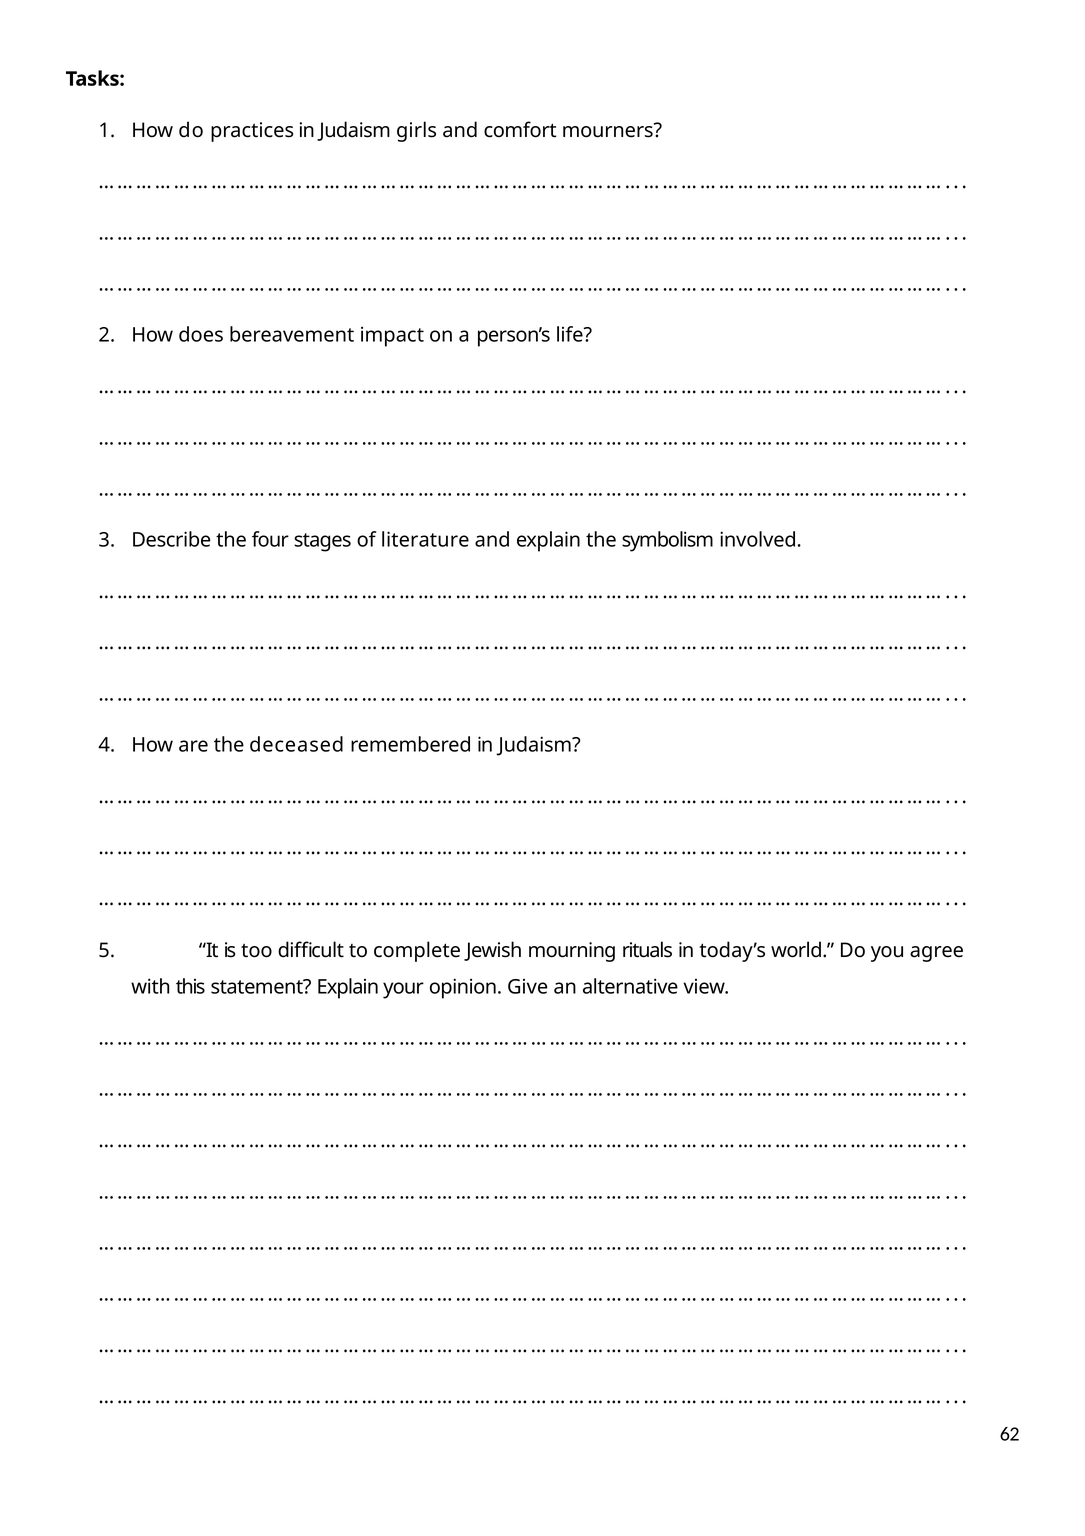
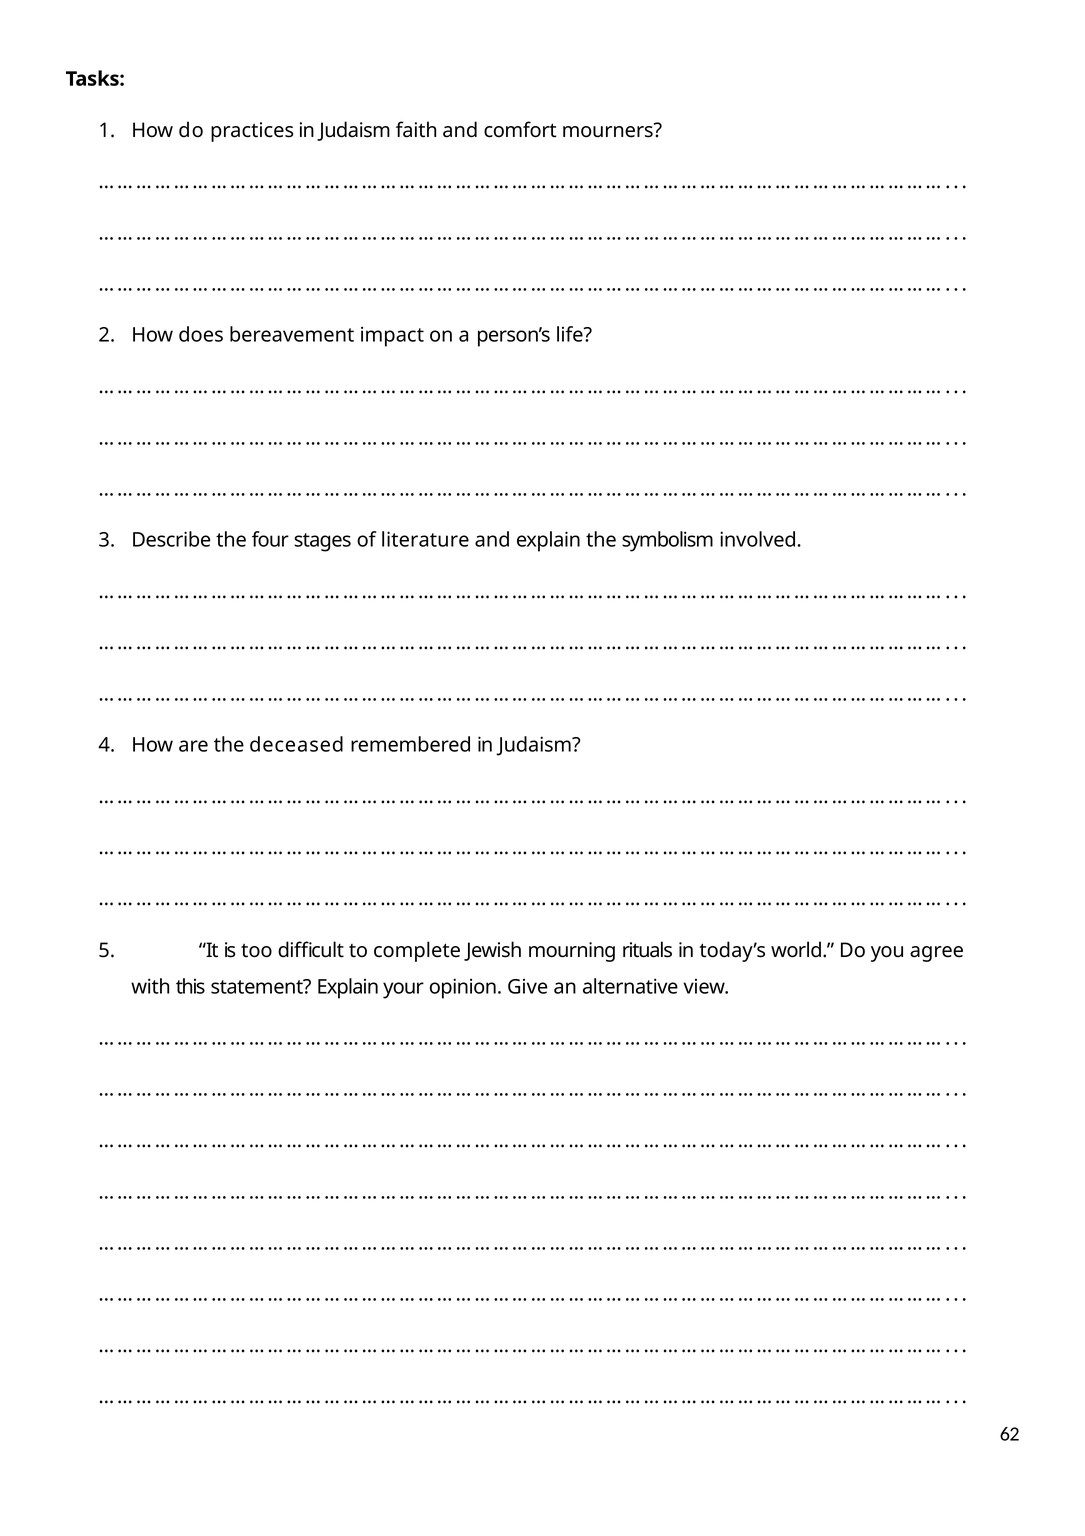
girls: girls -> faith
